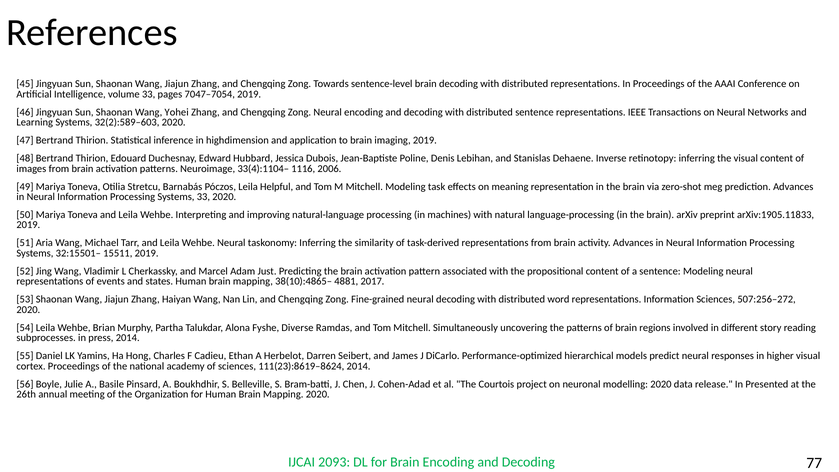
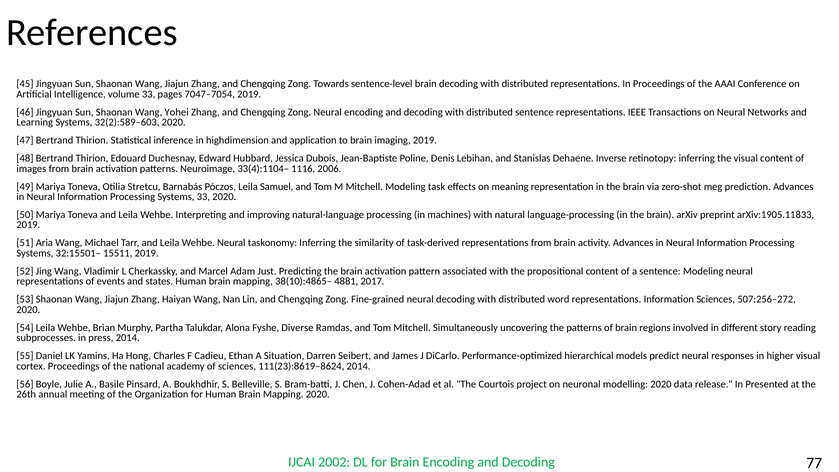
Helpful: Helpful -> Samuel
Herbelot: Herbelot -> Situation
2093: 2093 -> 2002
